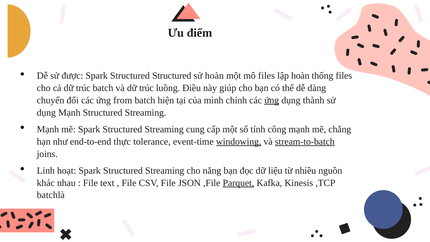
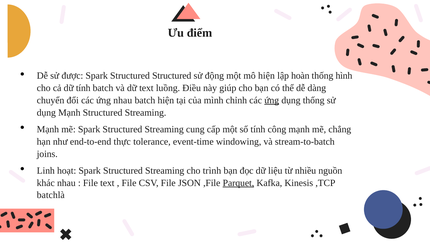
sử hoàn: hoàn -> động
mô files: files -> hiện
thống files: files -> hình
cả dữ trúc: trúc -> tính
và dữ trúc: trúc -> text
ứng from: from -> nhau
dụng thành: thành -> thống
windowing underline: present -> none
stream-to-batch underline: present -> none
năng: năng -> trình
